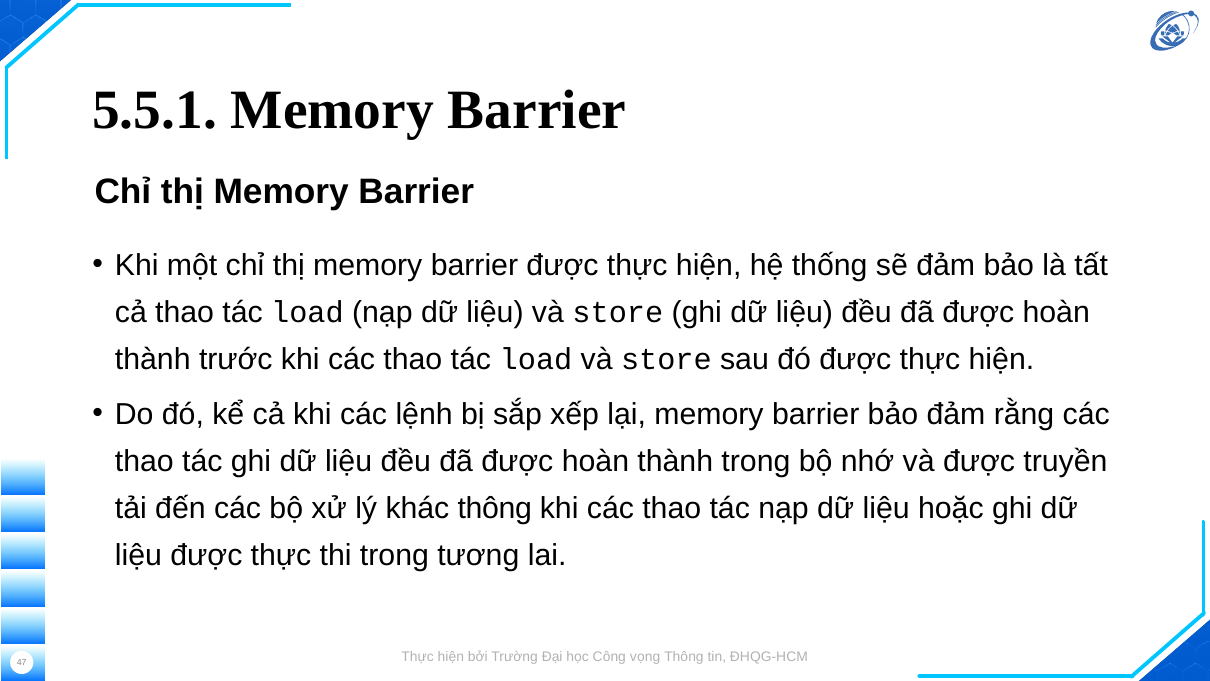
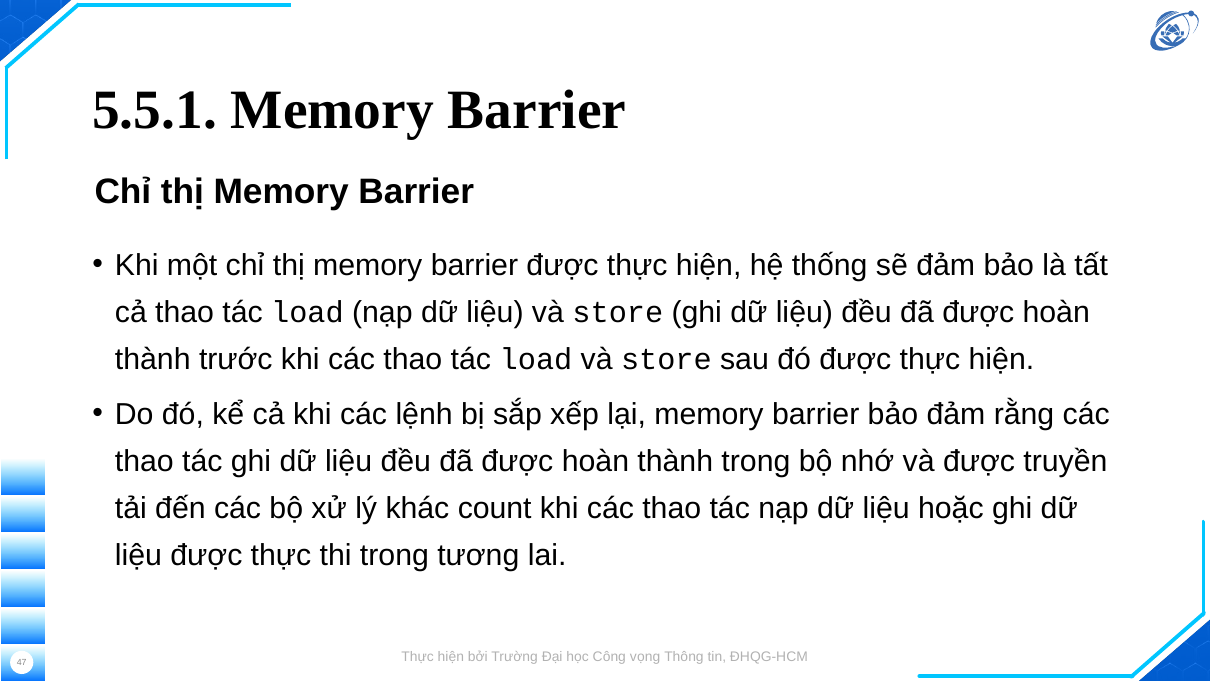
khác thông: thông -> count
